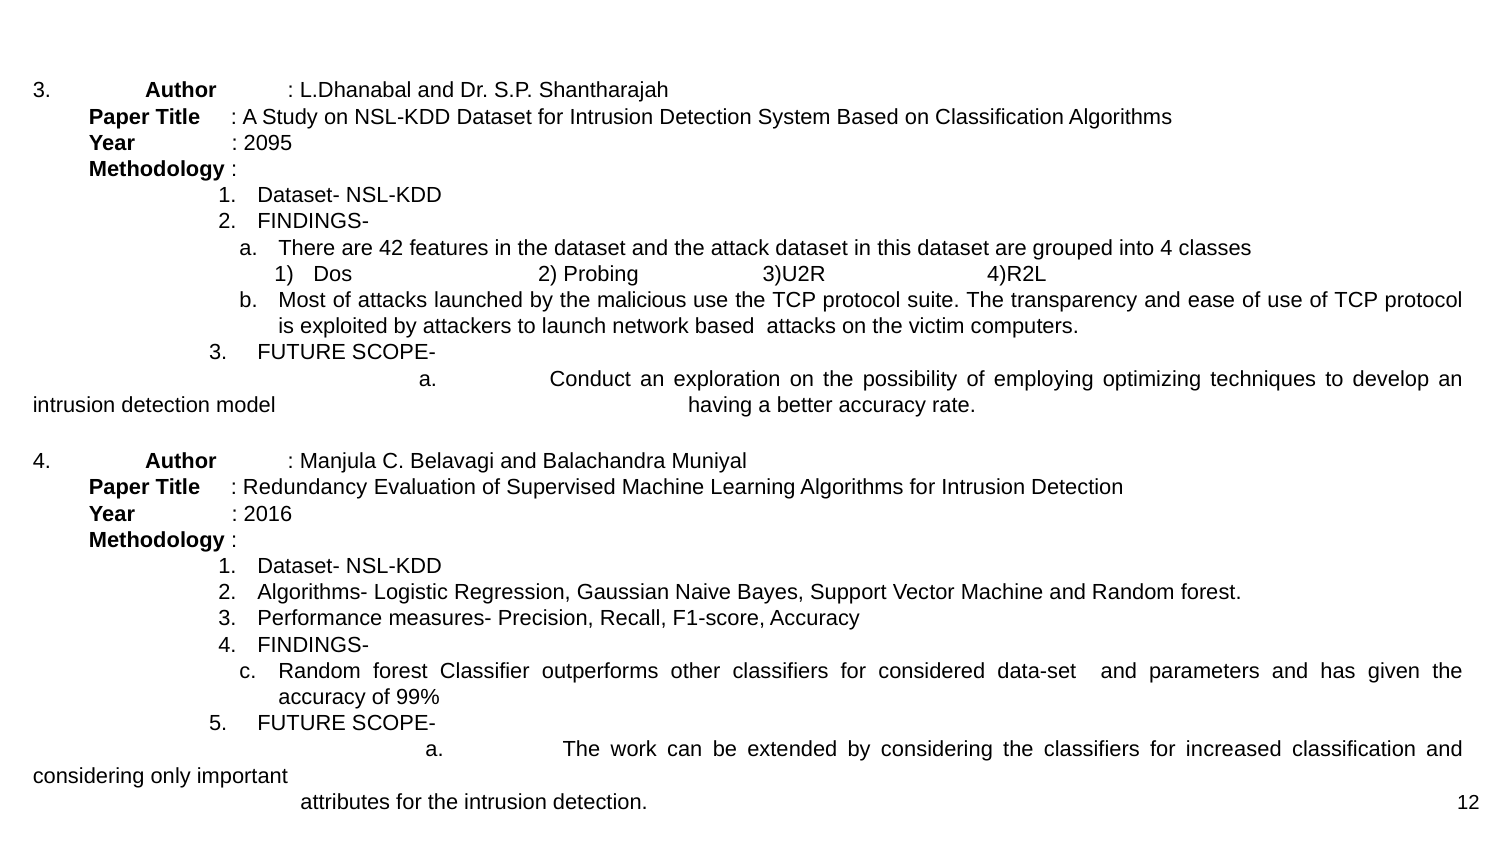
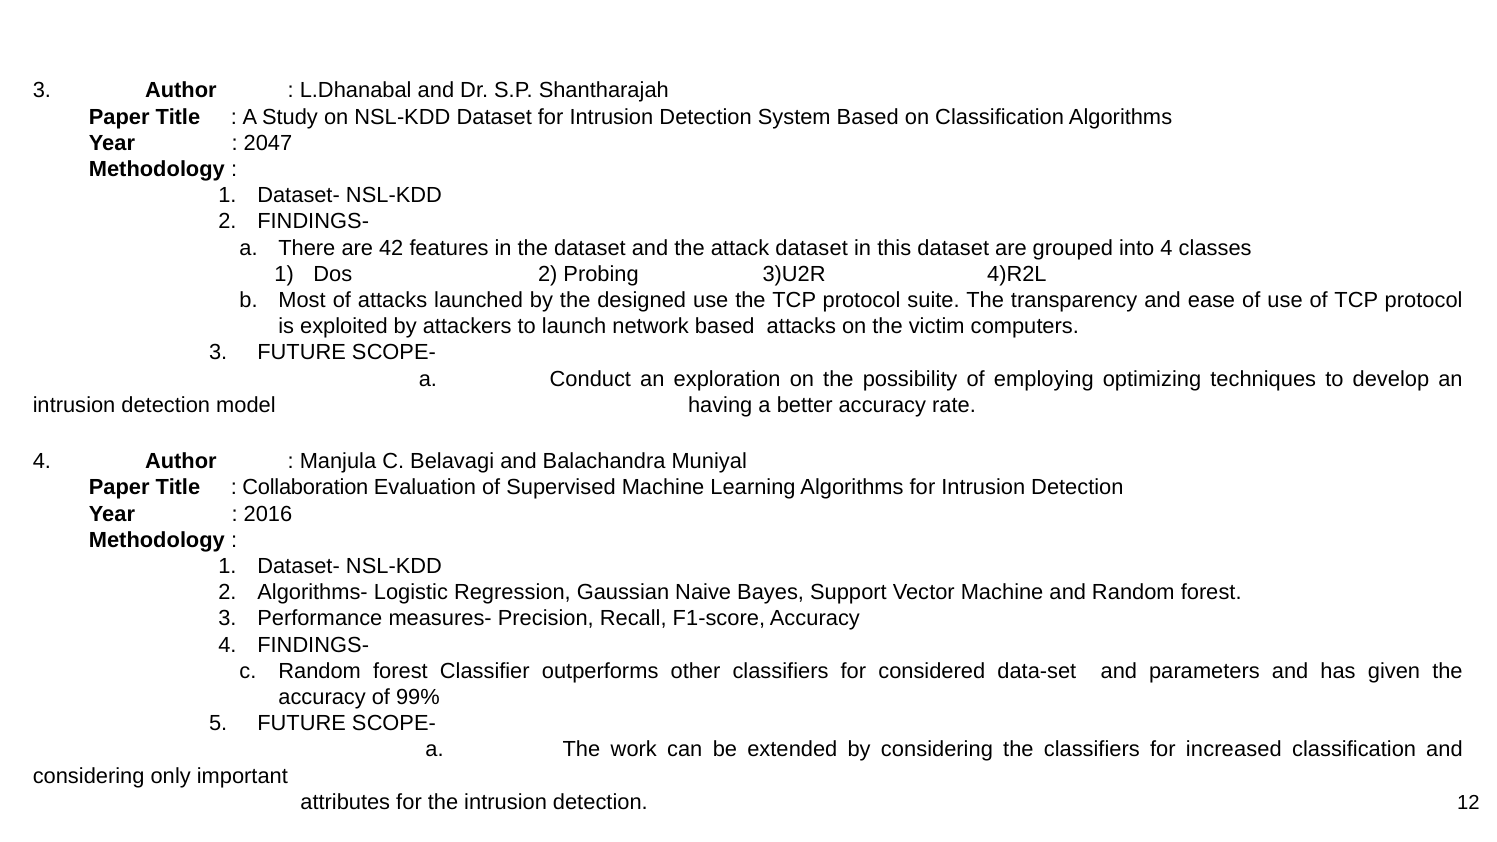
2095: 2095 -> 2047
malicious: malicious -> designed
Redundancy: Redundancy -> Collaboration
